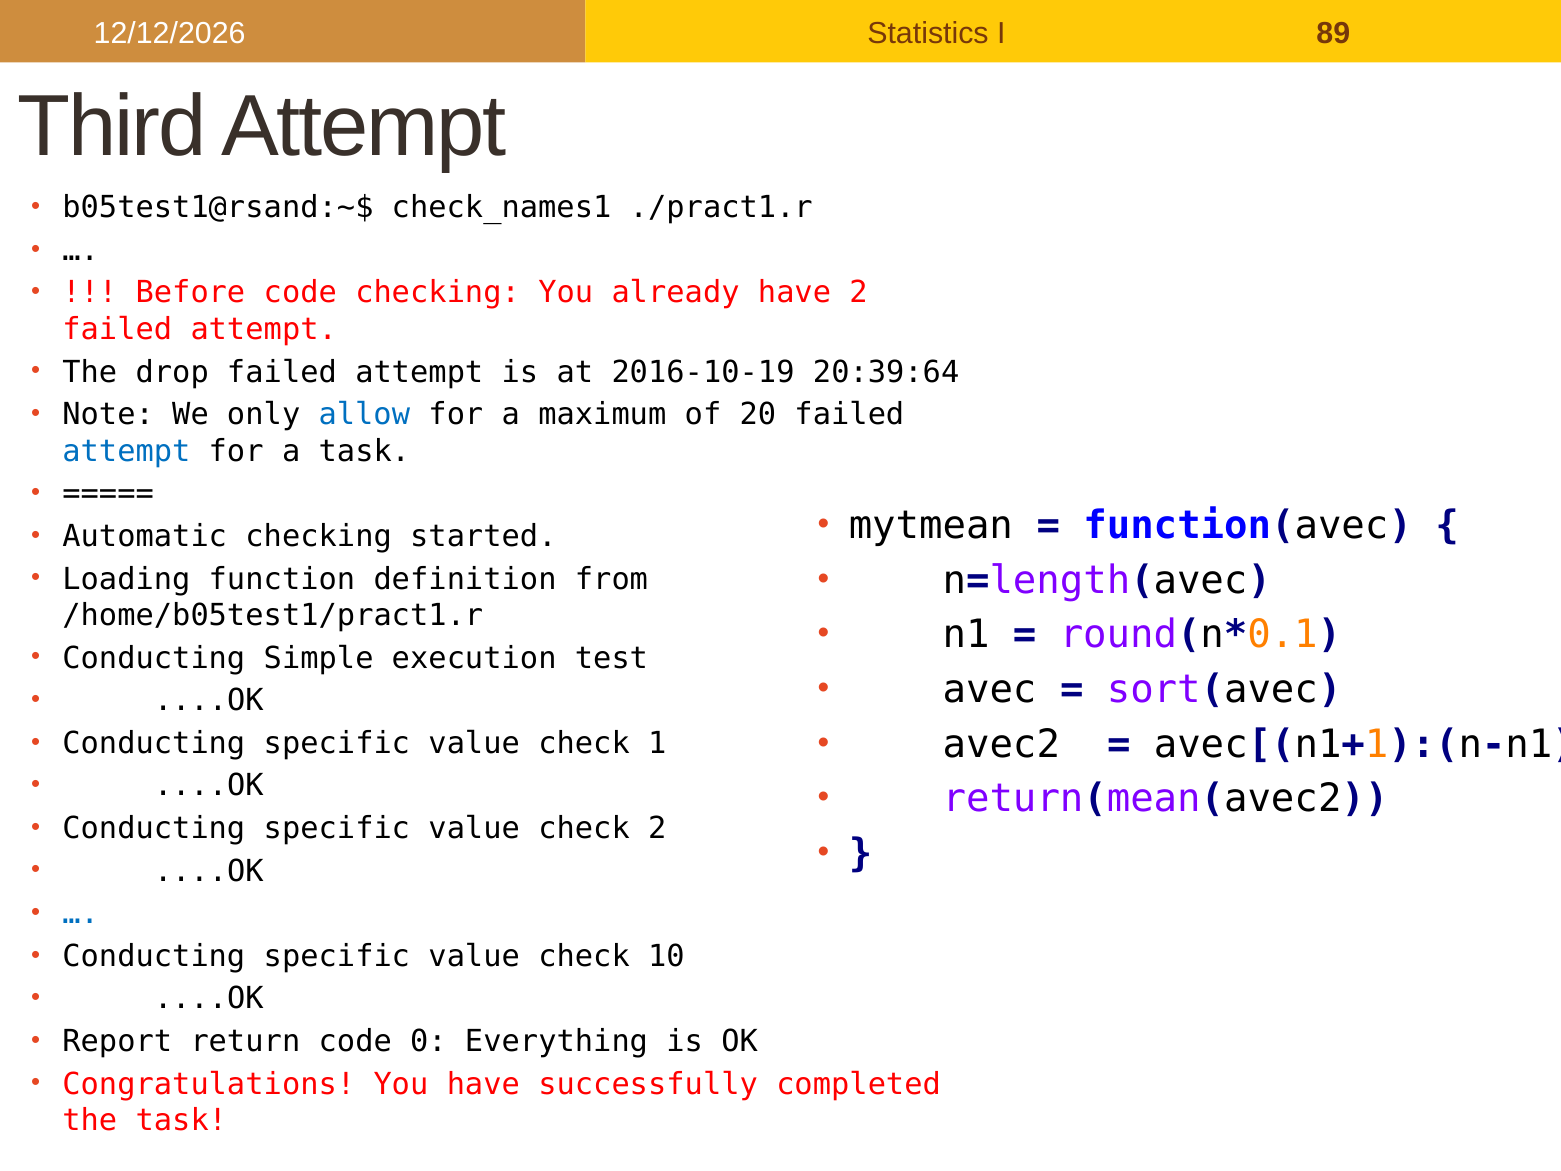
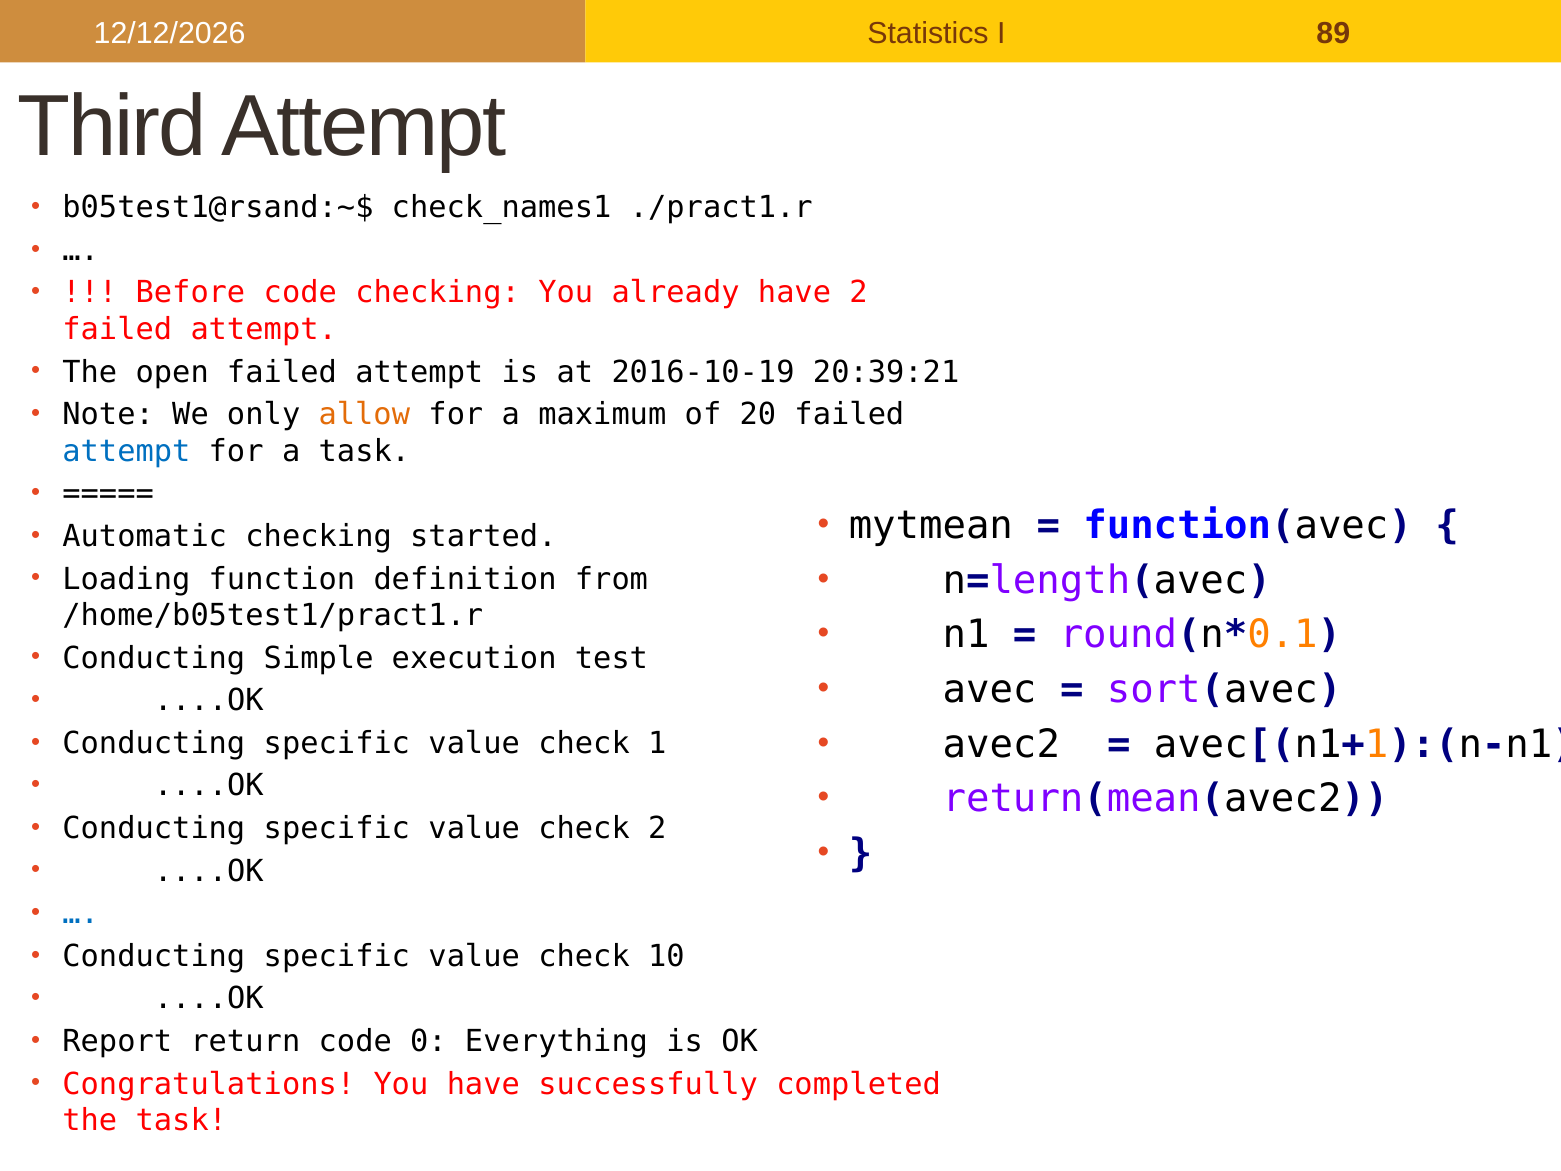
drop: drop -> open
20:39:64: 20:39:64 -> 20:39:21
allow colour: blue -> orange
